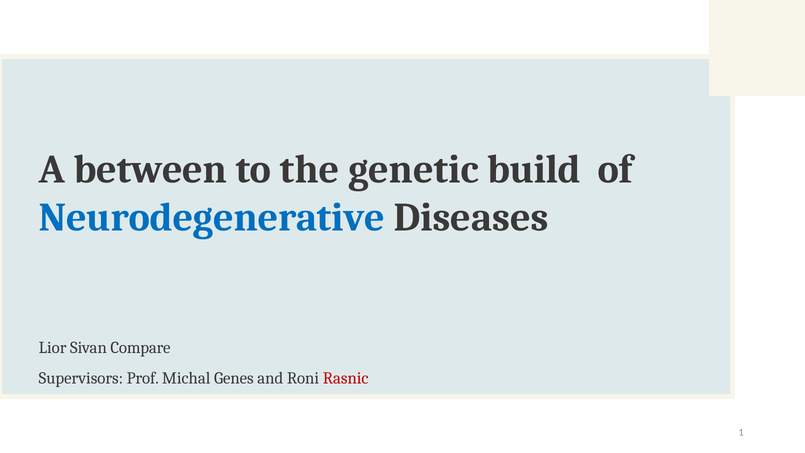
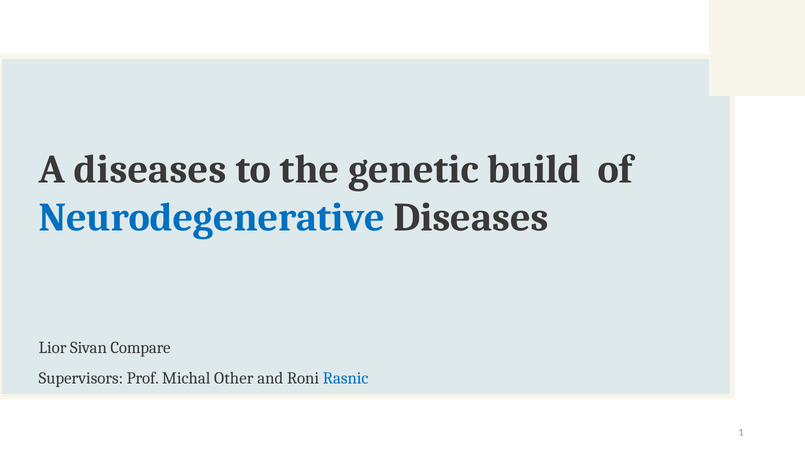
A between: between -> diseases
Genes: Genes -> Other
Rasnic colour: red -> blue
